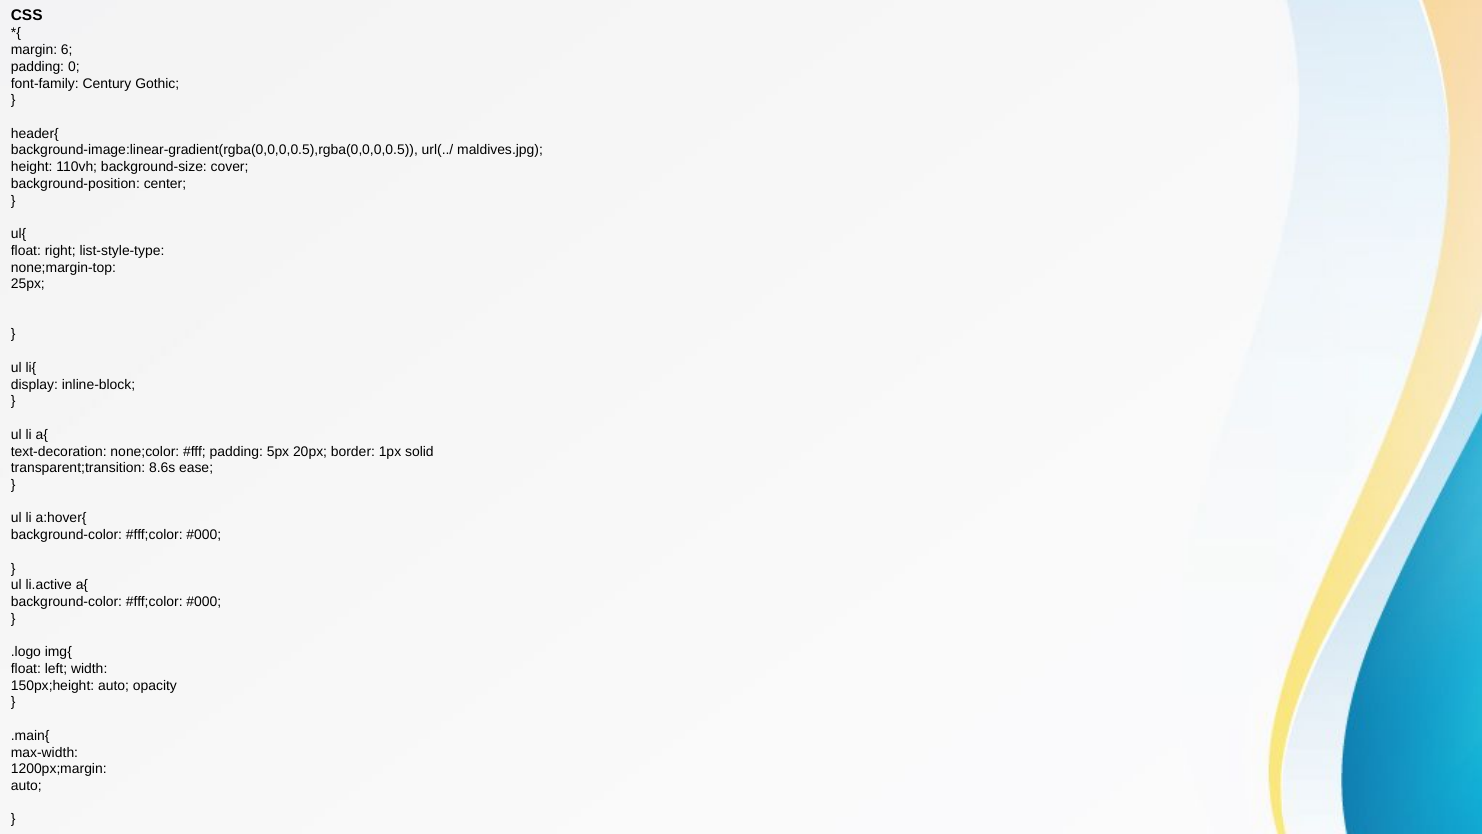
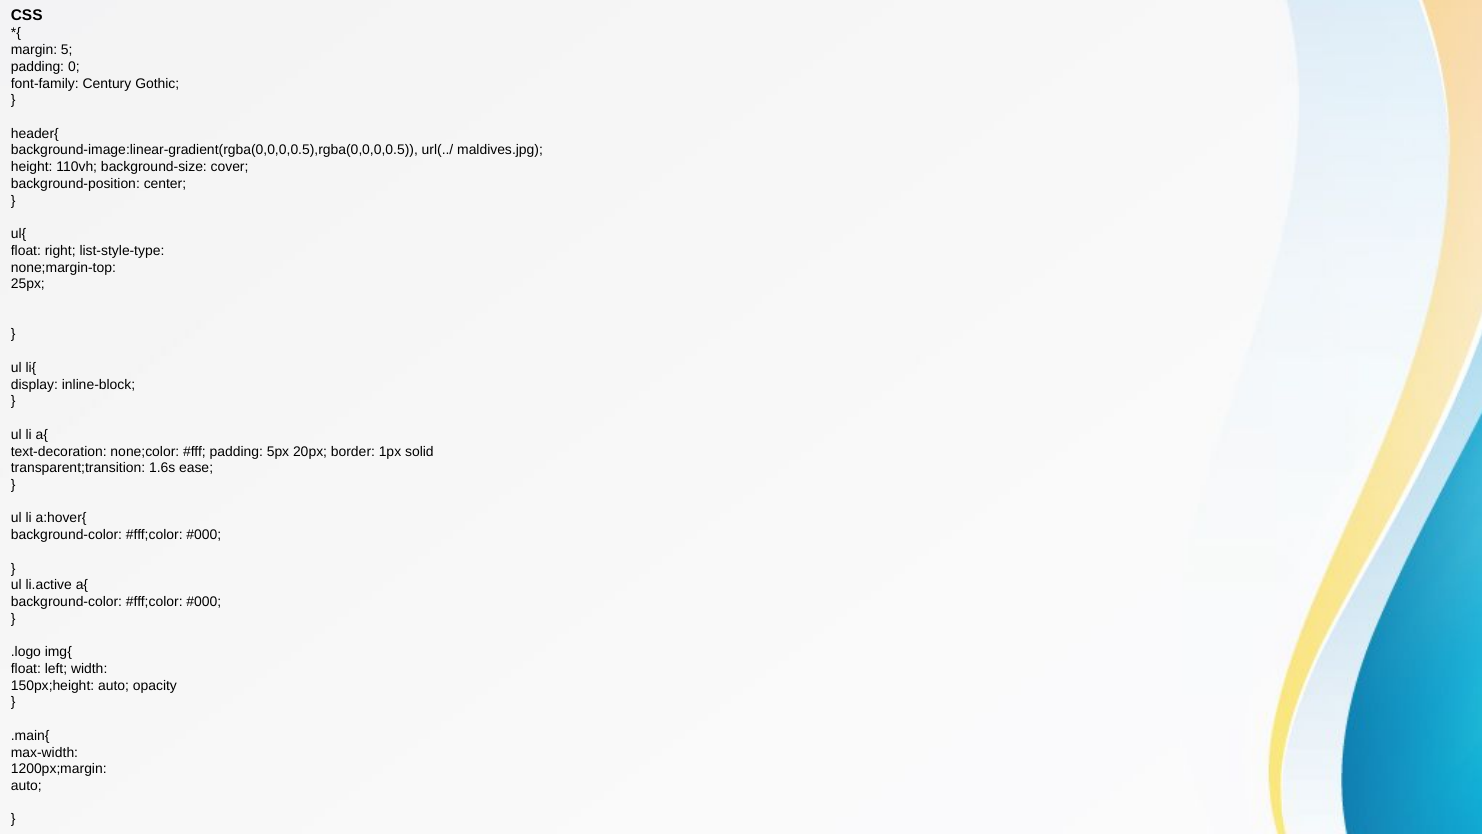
6: 6 -> 5
8.6s: 8.6s -> 1.6s
